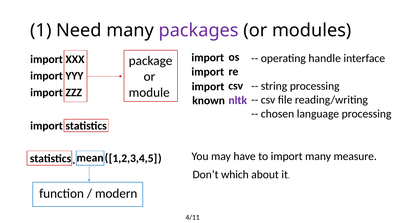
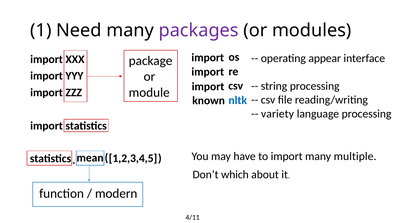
handle: handle -> appear
nltk colour: purple -> blue
chosen: chosen -> variety
measure: measure -> multiple
